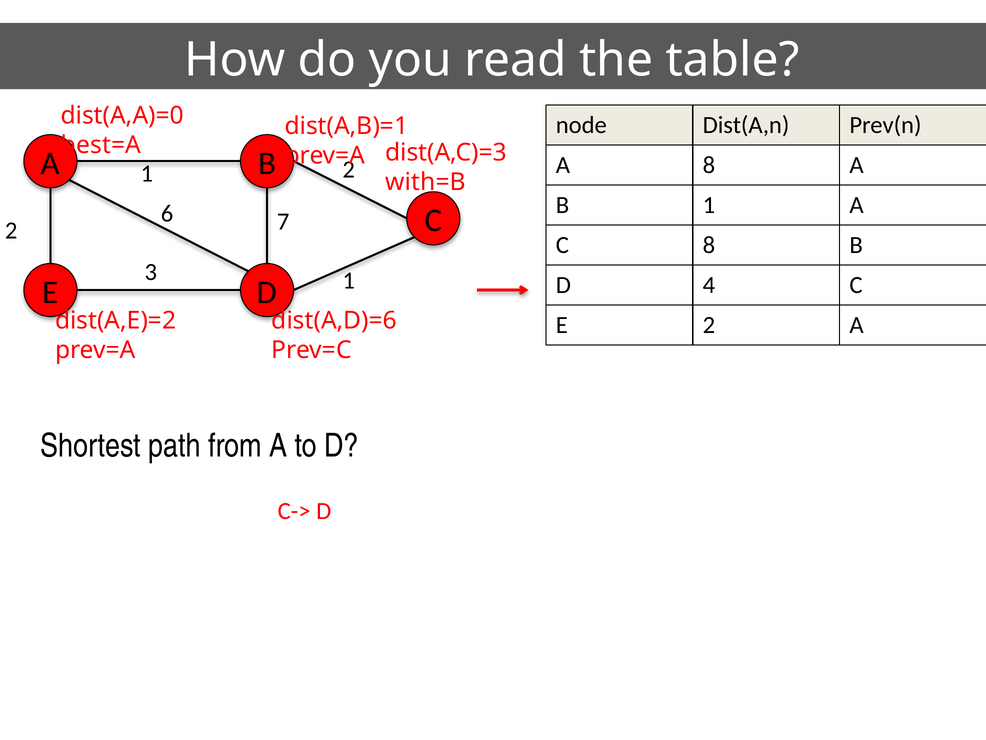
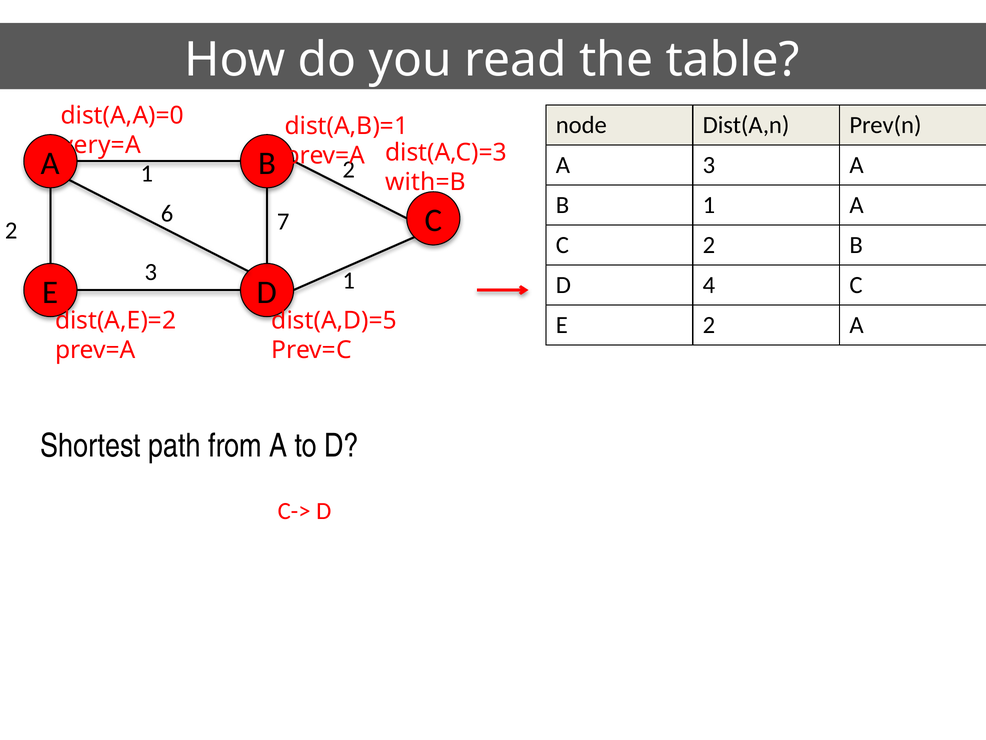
best=A: best=A -> very=A
A 8: 8 -> 3
C 8: 8 -> 2
dist(A,D)=6: dist(A,D)=6 -> dist(A,D)=5
